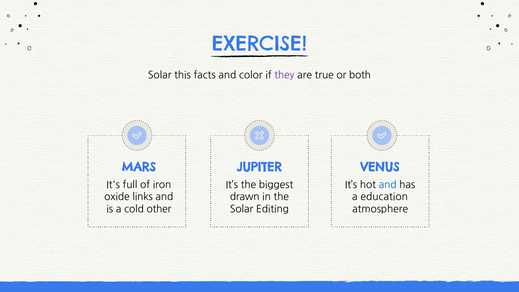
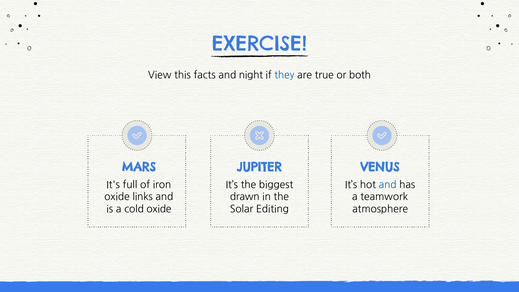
Solar at (160, 75): Solar -> View
color: color -> night
they colour: purple -> blue
education: education -> teamwork
cold other: other -> oxide
